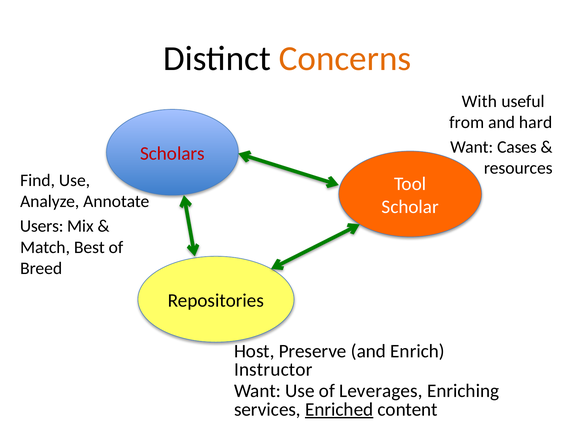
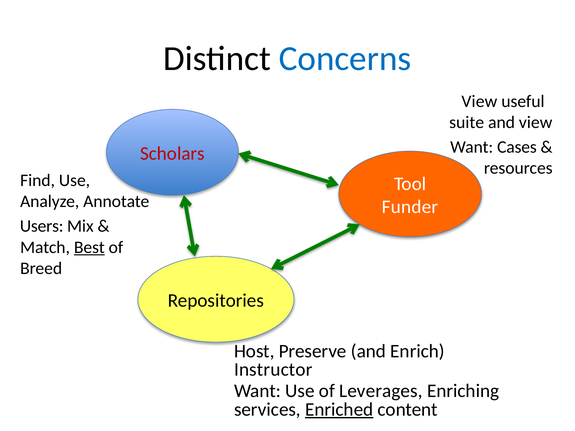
Concerns colour: orange -> blue
With at (479, 101): With -> View
from: from -> suite
and hard: hard -> view
Scholar: Scholar -> Funder
Best underline: none -> present
